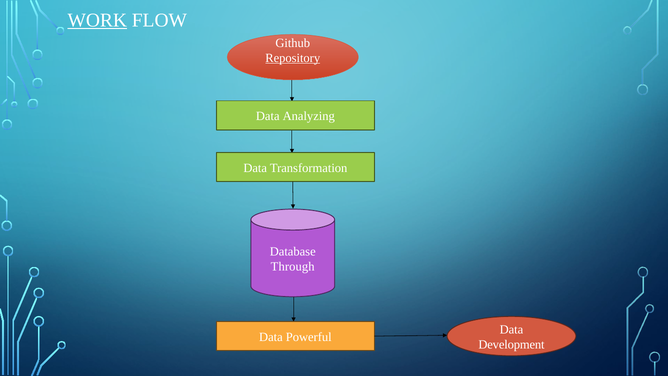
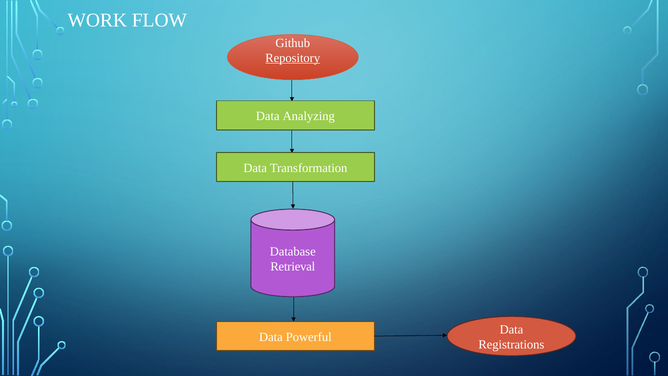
WORK underline: present -> none
Through: Through -> Retrieval
Development: Development -> Registrations
